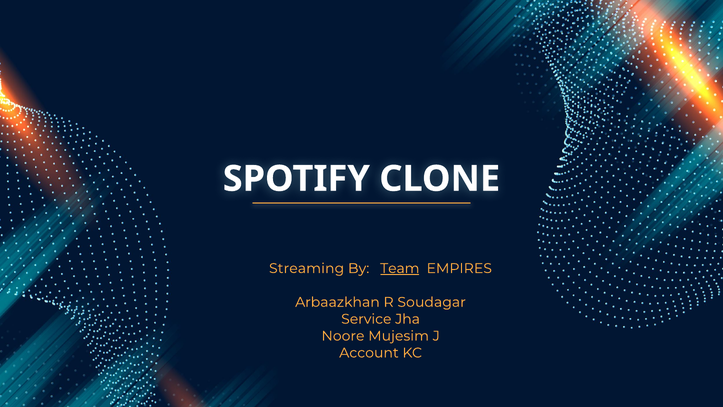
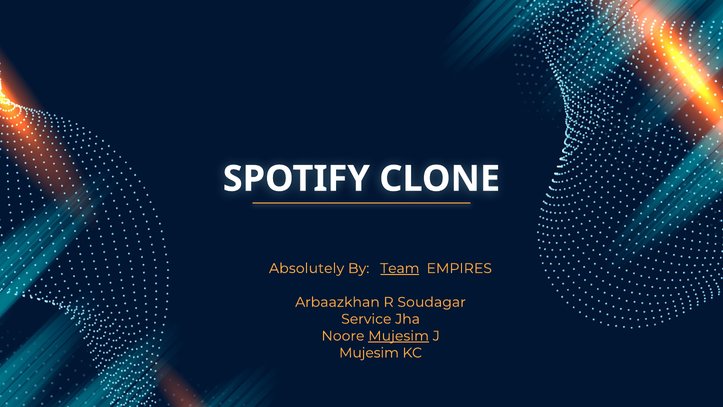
Streaming: Streaming -> Absolutely
Mujesim at (399, 336) underline: none -> present
Account at (369, 353): Account -> Mujesim
